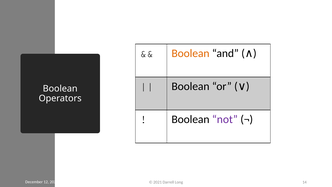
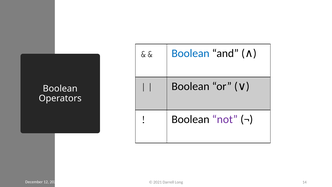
Boolean at (190, 53) colour: orange -> blue
